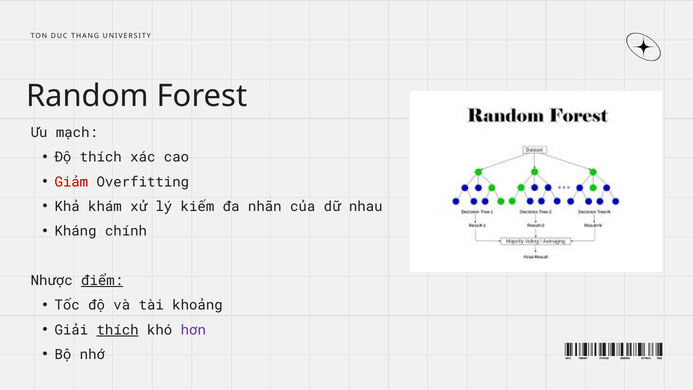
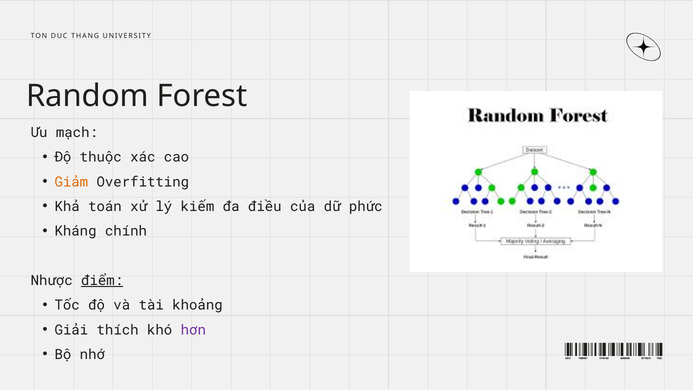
Độ thích: thích -> thuộc
Giảm colour: red -> orange
khám: khám -> toán
nhãn: nhãn -> điều
nhau: nhau -> phức
thích at (118, 330) underline: present -> none
